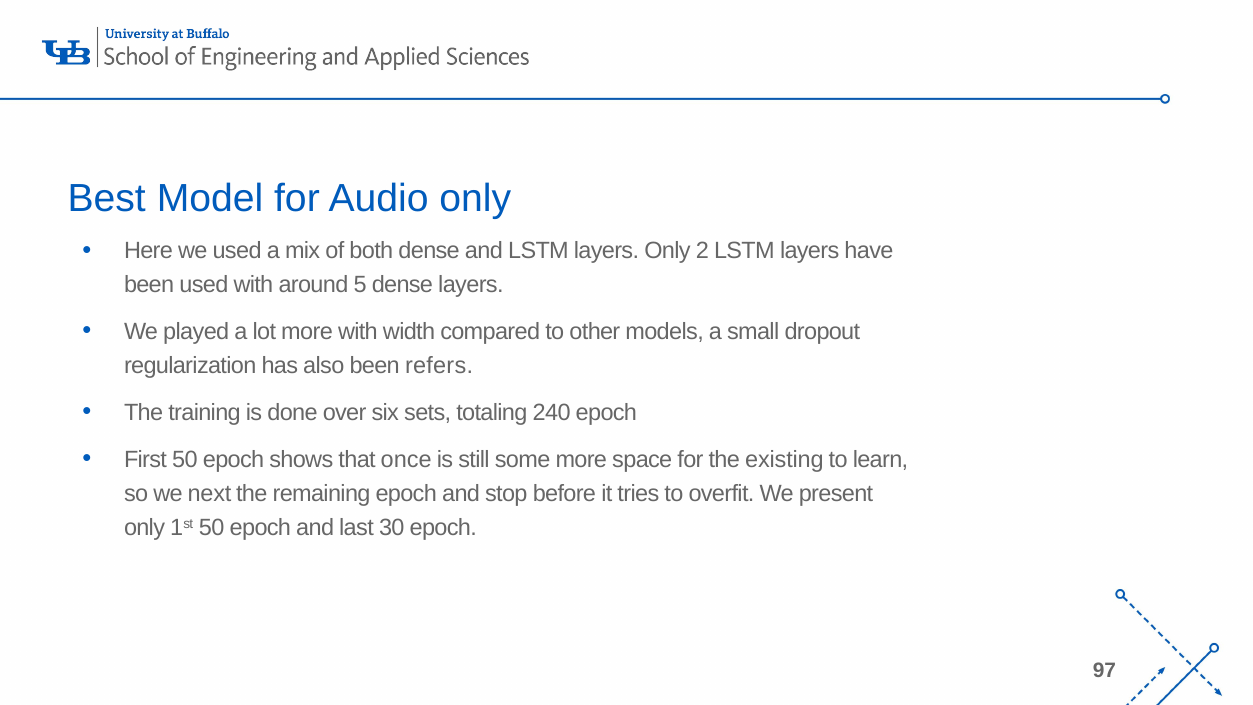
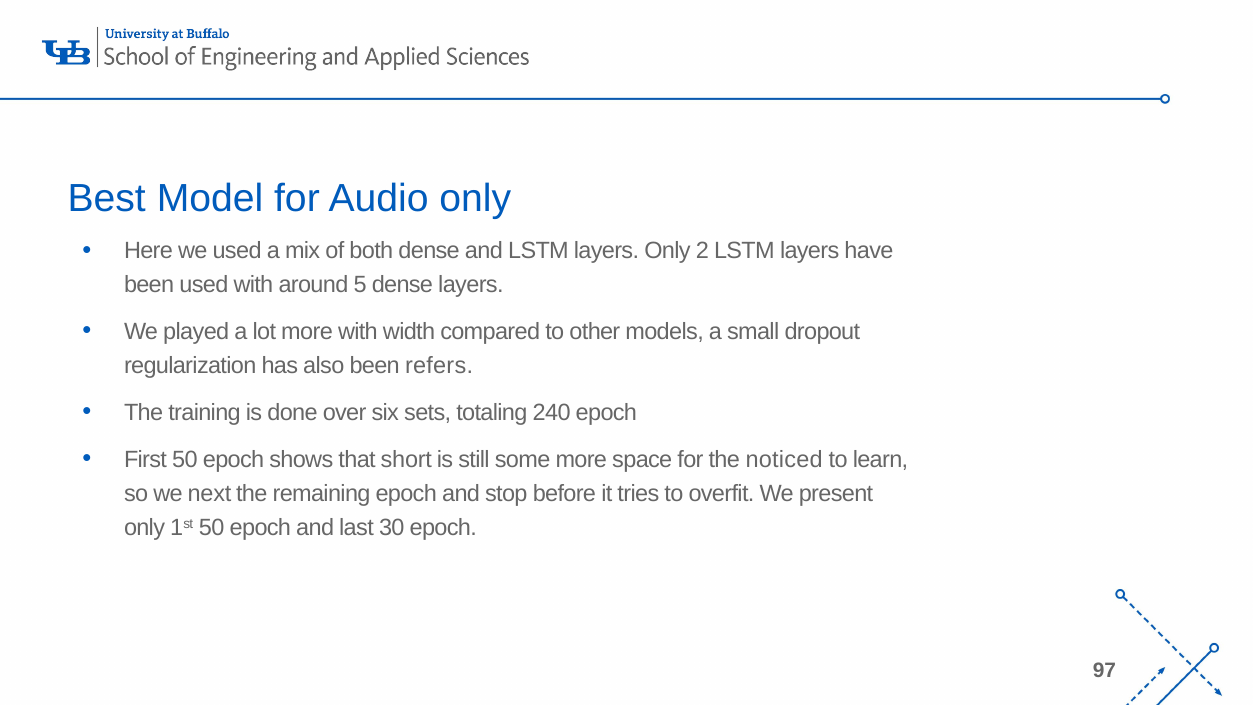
once: once -> short
existing: existing -> noticed
